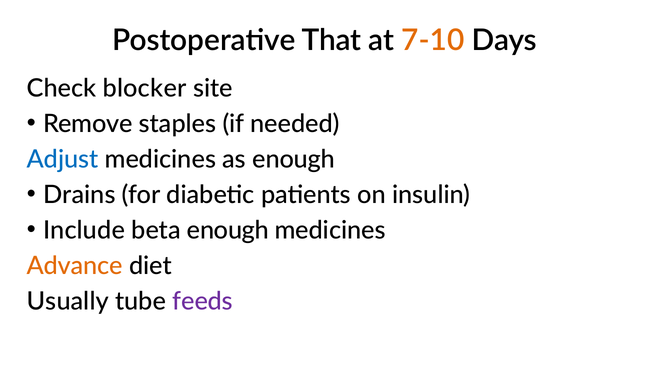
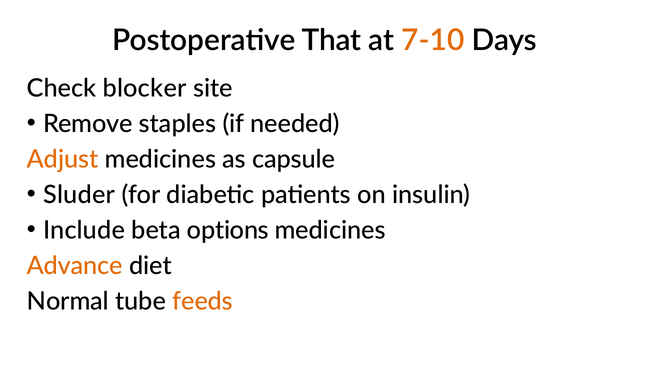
Adjust colour: blue -> orange
as enough: enough -> capsule
Drains: Drains -> Sluder
beta enough: enough -> options
Usually: Usually -> Normal
feeds colour: purple -> orange
